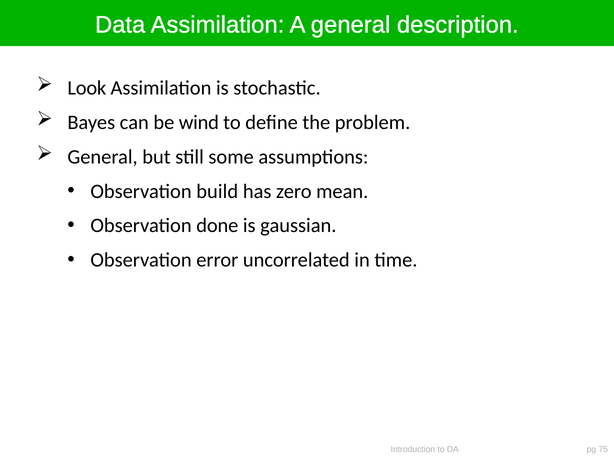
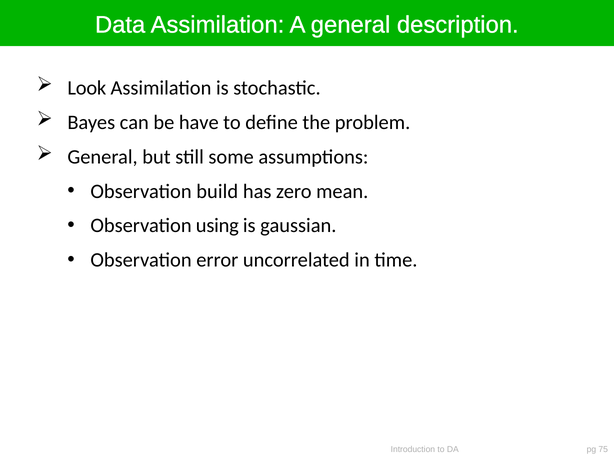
wind: wind -> have
done: done -> using
